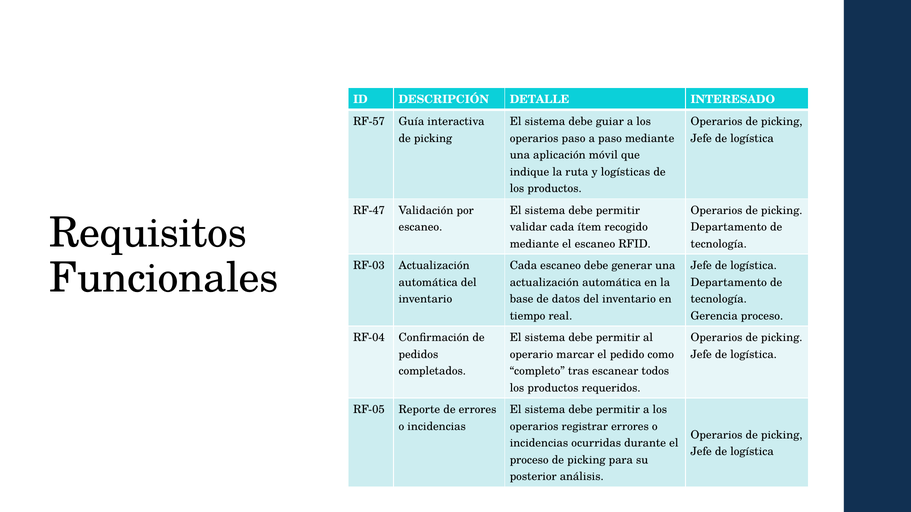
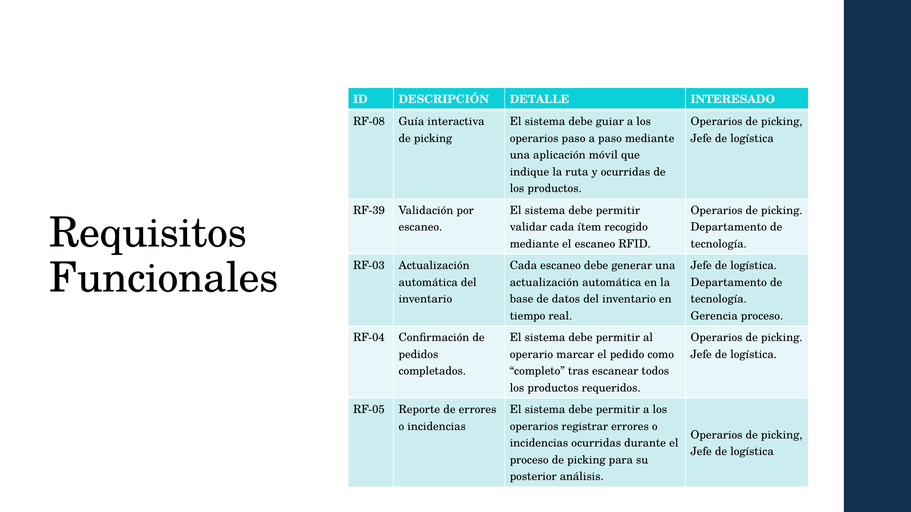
RF-57: RF-57 -> RF-08
y logísticas: logísticas -> ocurridas
RF-47: RF-47 -> RF-39
